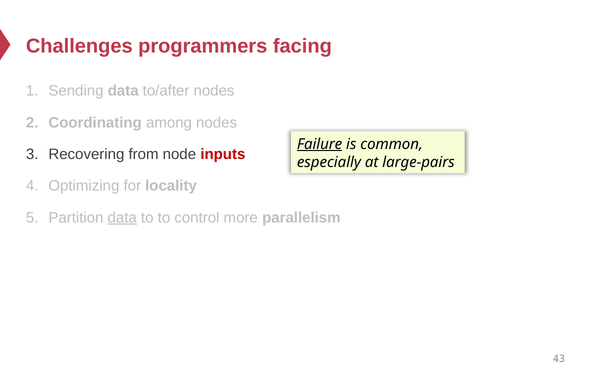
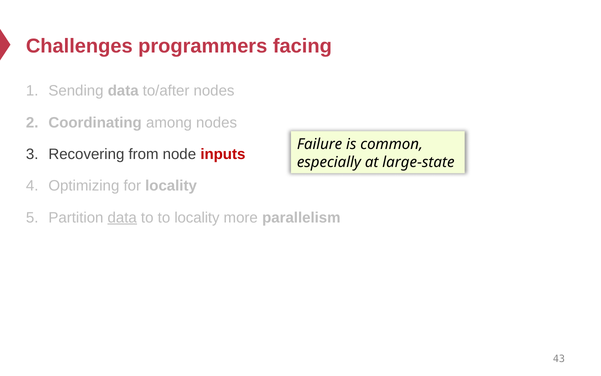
Failure underline: present -> none
large-pairs: large-pairs -> large-state
to control: control -> locality
